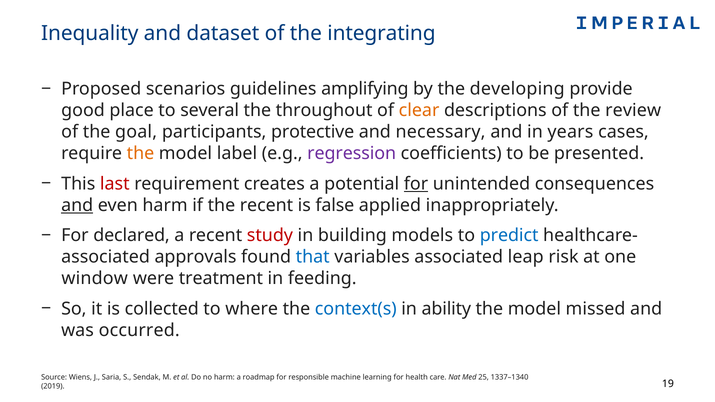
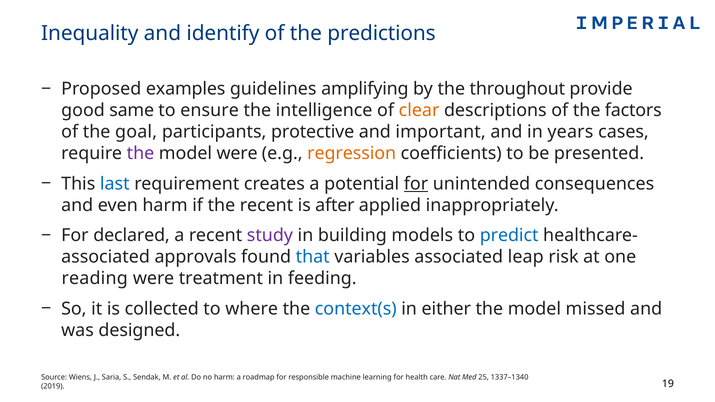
dataset: dataset -> identify
integrating: integrating -> predictions
scenarios: scenarios -> examples
developing: developing -> throughout
place: place -> same
several: several -> ensure
throughout: throughout -> intelligence
review: review -> factors
necessary: necessary -> important
the at (140, 153) colour: orange -> purple
model label: label -> were
regression colour: purple -> orange
last colour: red -> blue
and at (77, 205) underline: present -> none
false: false -> after
study colour: red -> purple
window: window -> reading
ability: ability -> either
occurred: occurred -> designed
